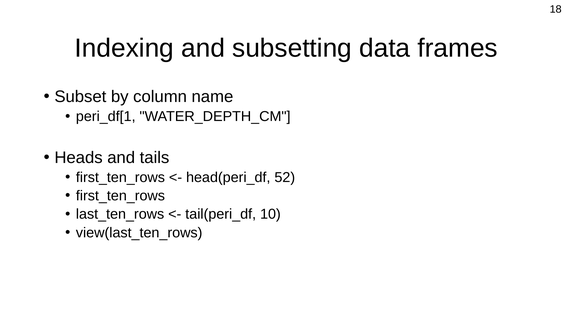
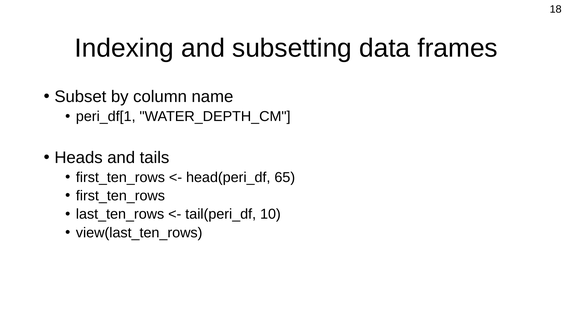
52: 52 -> 65
